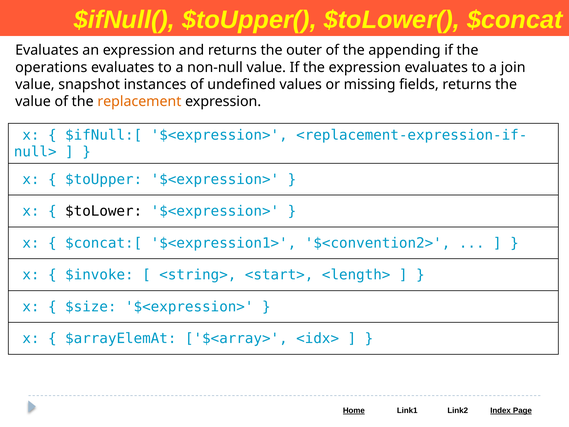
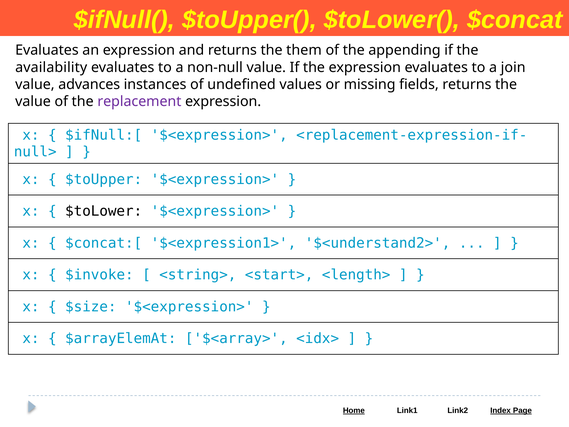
outer: outer -> them
operations: operations -> availability
snapshot: snapshot -> advances
replacement colour: orange -> purple
$<convention2>: $<convention2> -> $<understand2>
